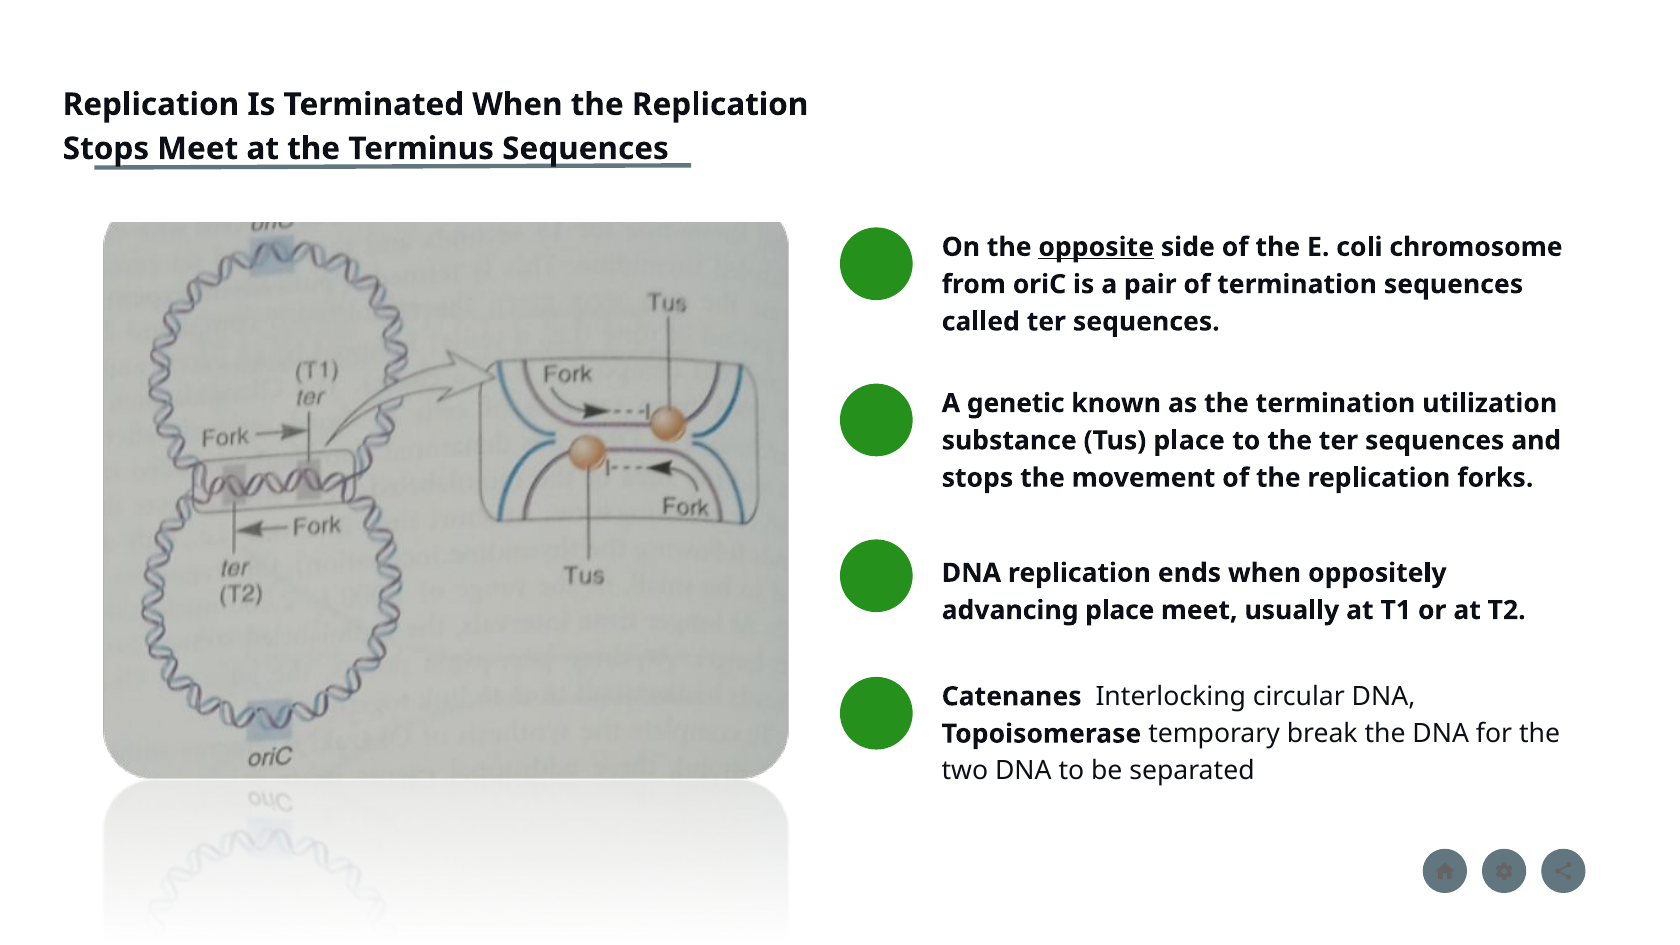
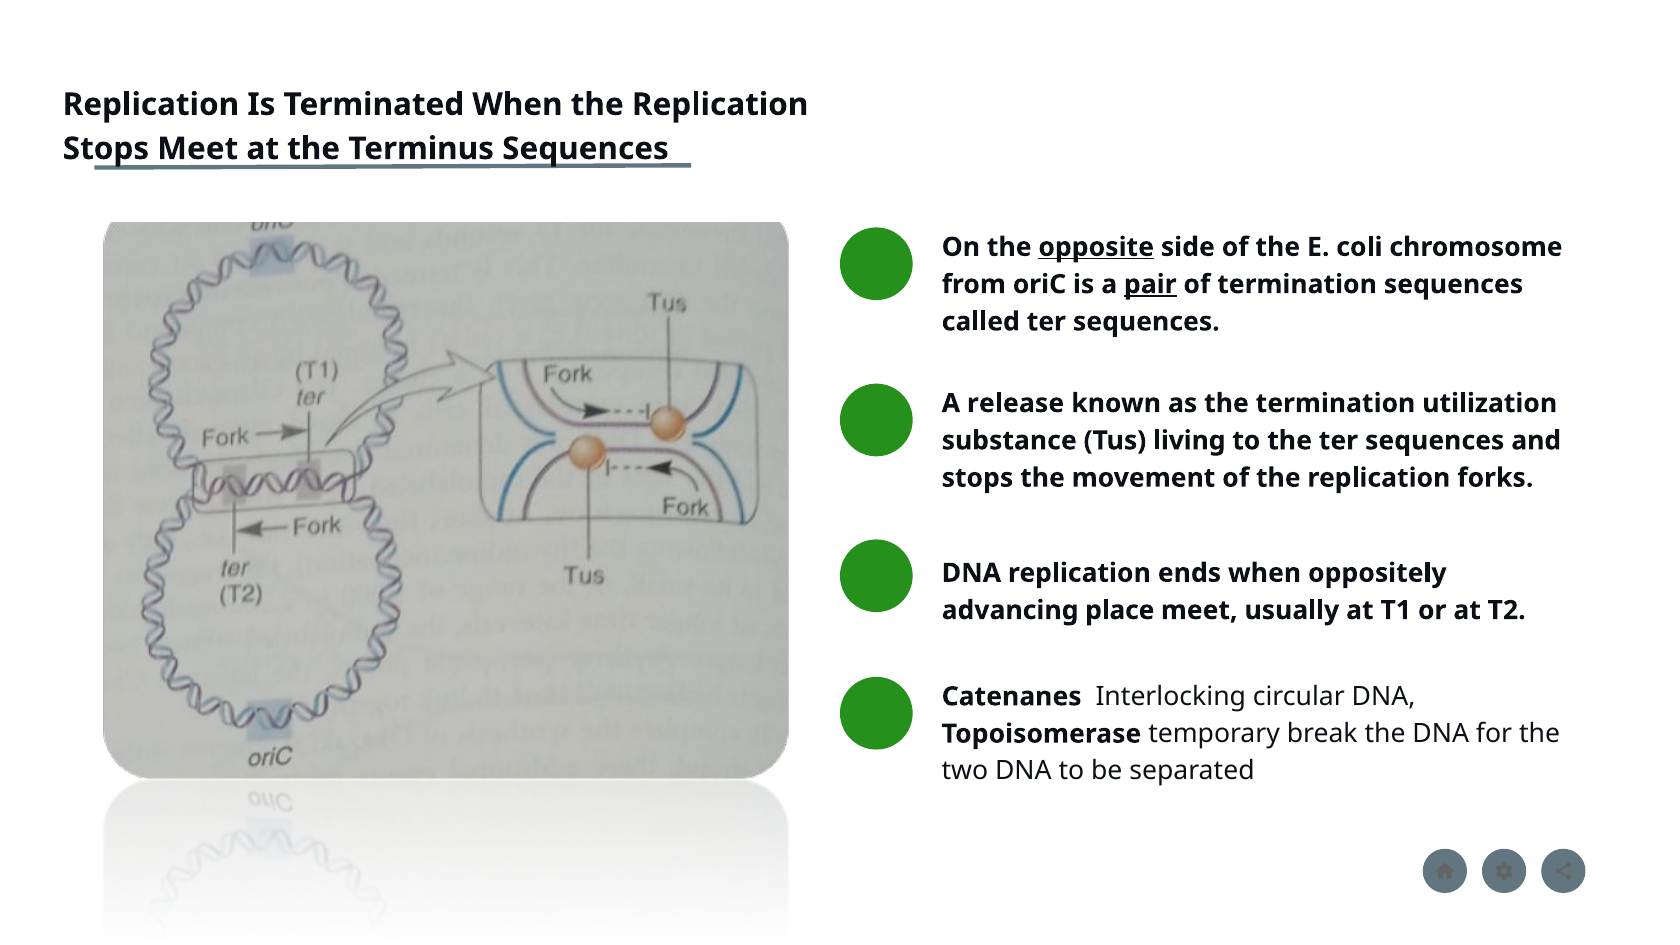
pair underline: none -> present
genetic: genetic -> release
Tus place: place -> living
